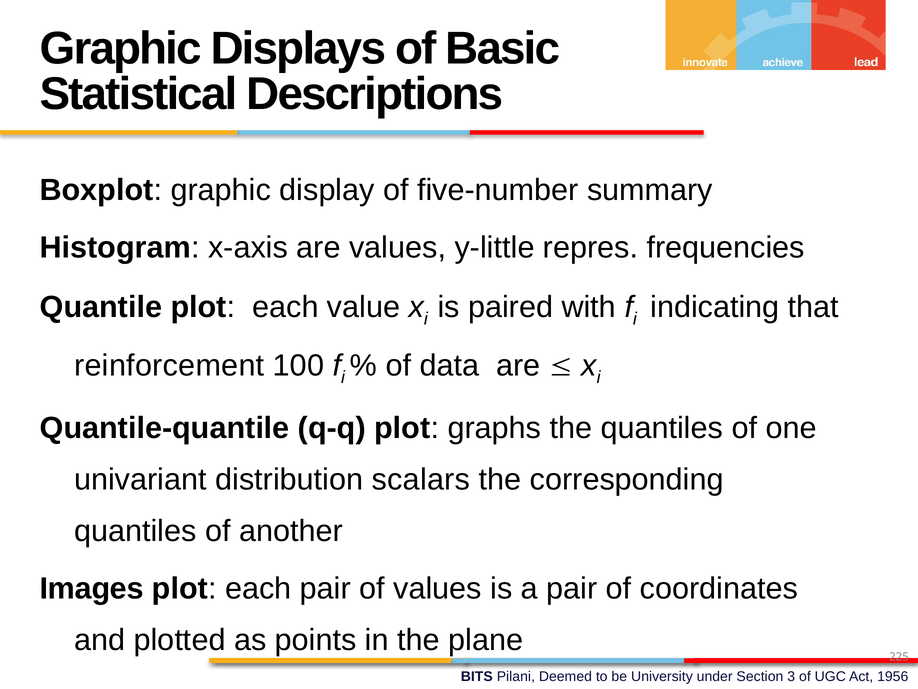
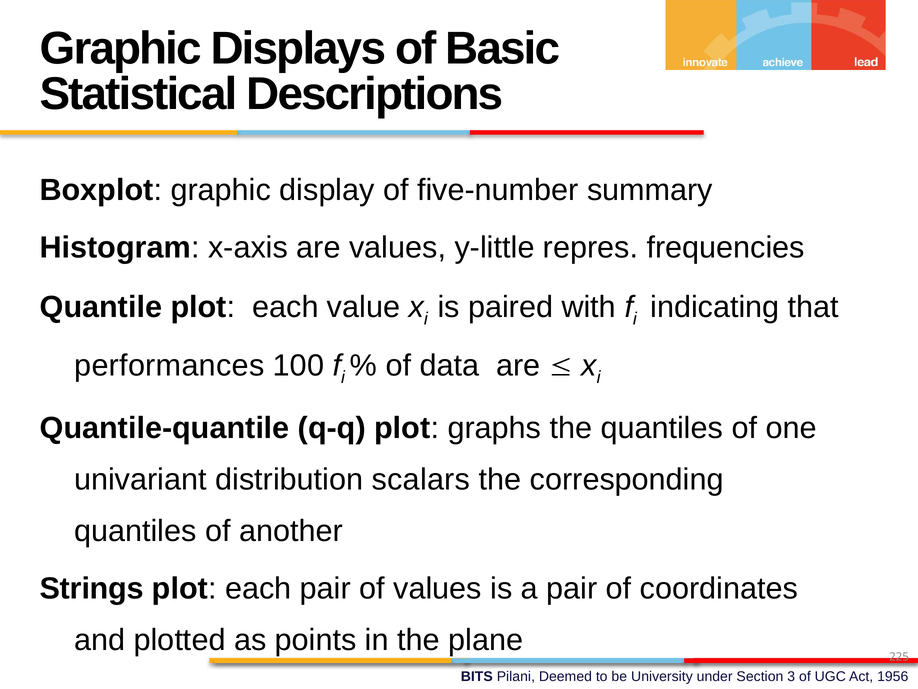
reinforcement: reinforcement -> performances
Images: Images -> Strings
